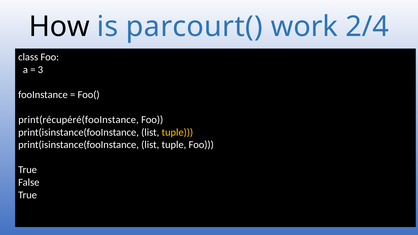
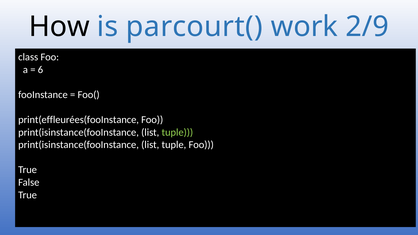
2/4: 2/4 -> 2/9
3: 3 -> 6
print(récupéré(fooInstance: print(récupéré(fooInstance -> print(effleurées(fooInstance
tuple at (177, 132) colour: yellow -> light green
